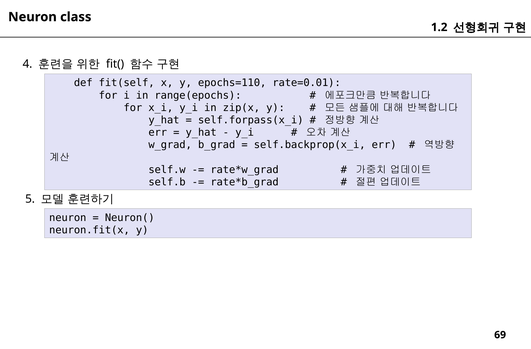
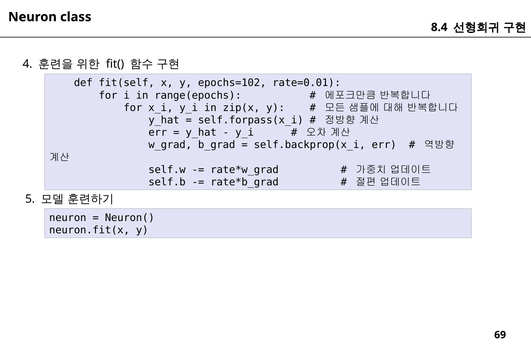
1.2: 1.2 -> 8.4
epochs=110: epochs=110 -> epochs=102
